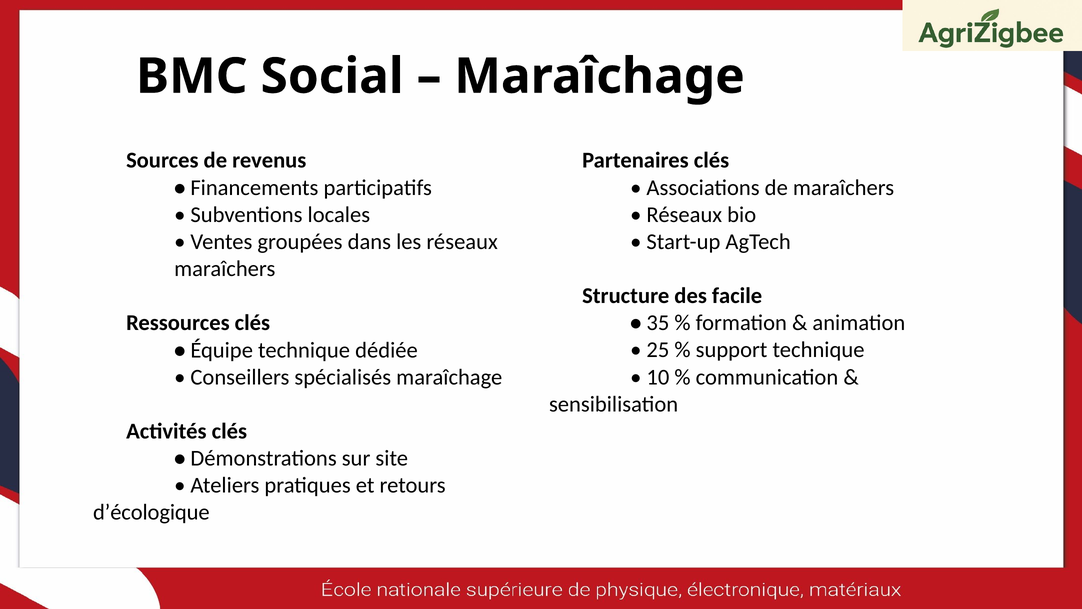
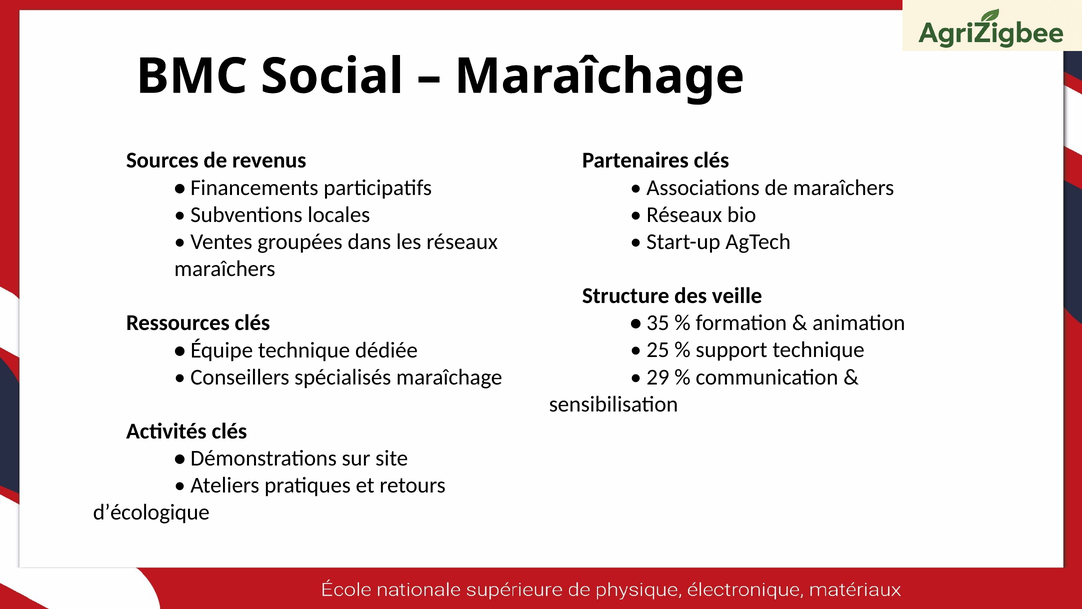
facile: facile -> veille
10: 10 -> 29
